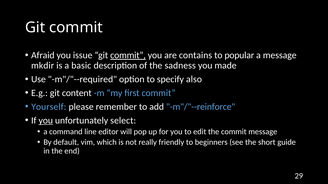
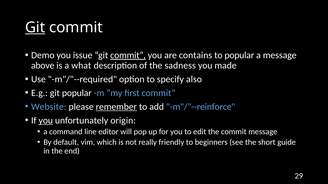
Git at (35, 28) underline: none -> present
Afraid: Afraid -> Demo
mkdir: mkdir -> above
basic: basic -> what
git content: content -> popular
Yourself: Yourself -> Website
remember underline: none -> present
select: select -> origin
